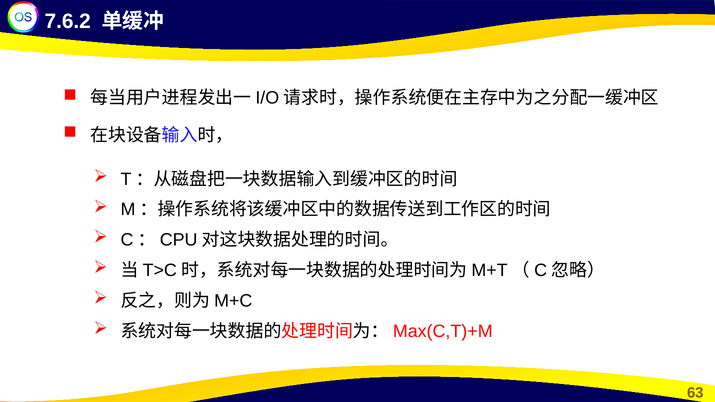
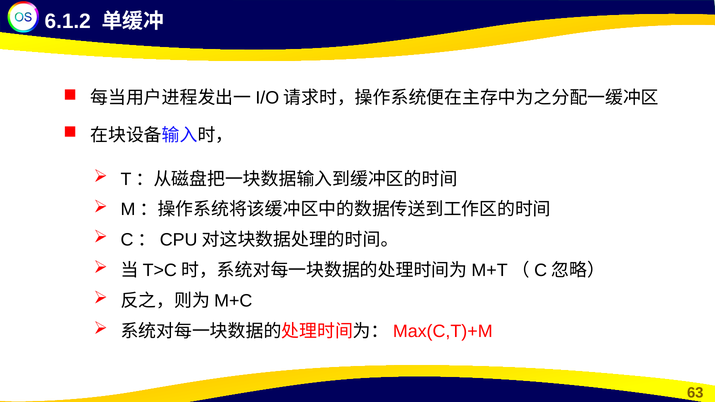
7.6.2: 7.6.2 -> 6.1.2
